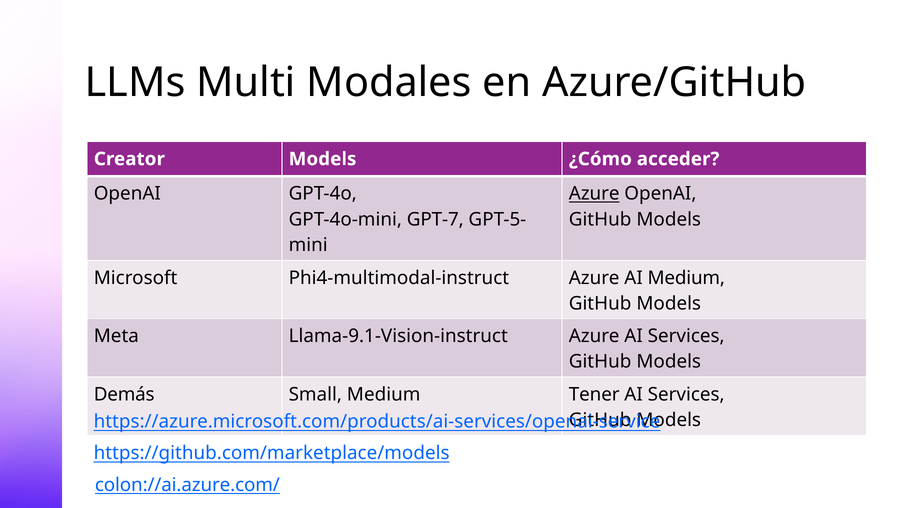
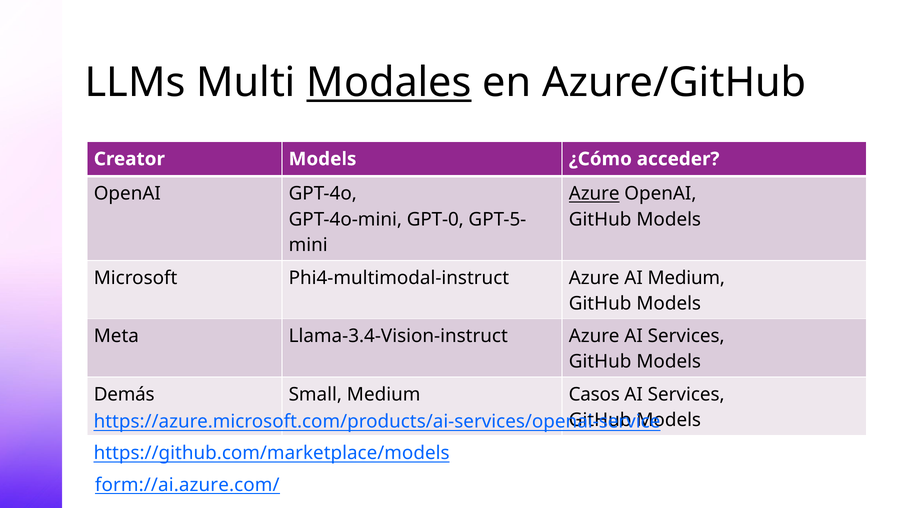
Modales underline: none -> present
GPT-7: GPT-7 -> GPT-0
Llama-9.1-Vision-instruct: Llama-9.1-Vision-instruct -> Llama-3.4-Vision-instruct
Tener: Tener -> Casos
colon://ai.azure.com/: colon://ai.azure.com/ -> form://ai.azure.com/
